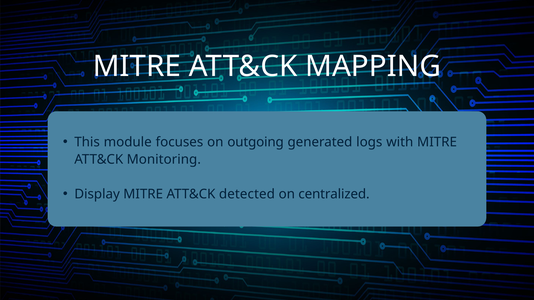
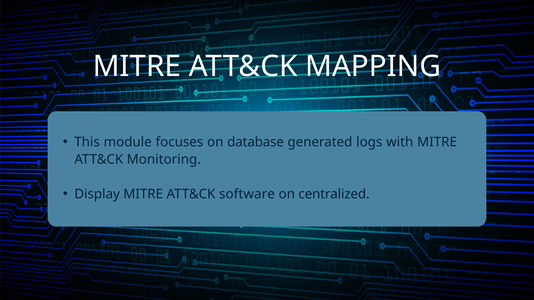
outgoing: outgoing -> database
detected: detected -> software
